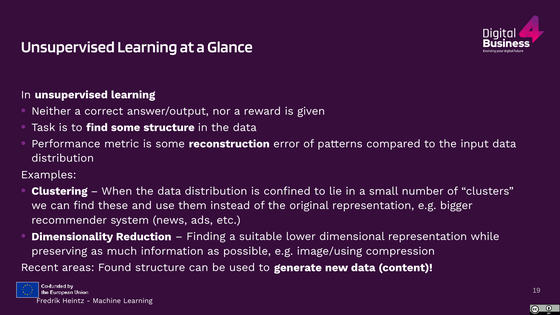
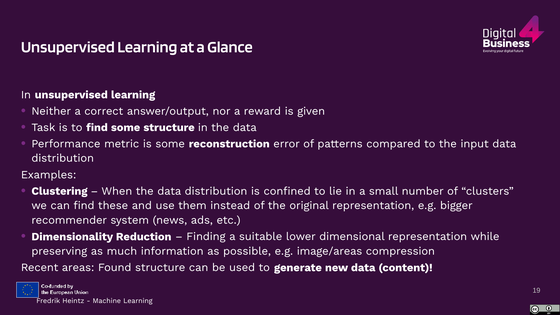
image/using: image/using -> image/areas
